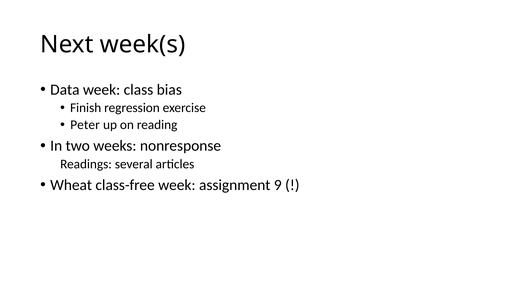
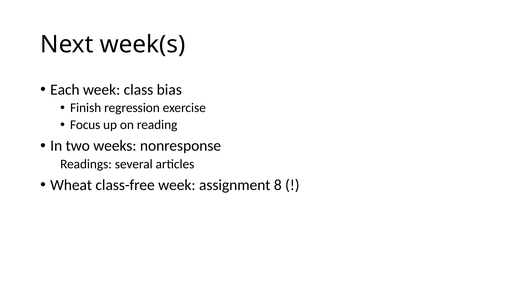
Data: Data -> Each
Peter: Peter -> Focus
9: 9 -> 8
